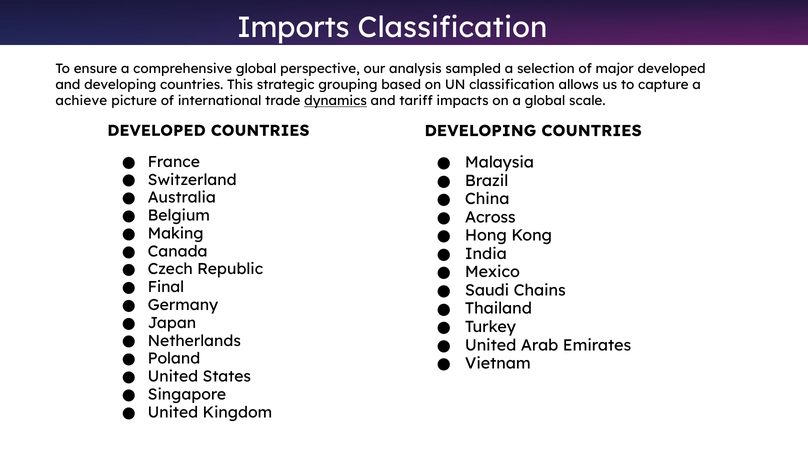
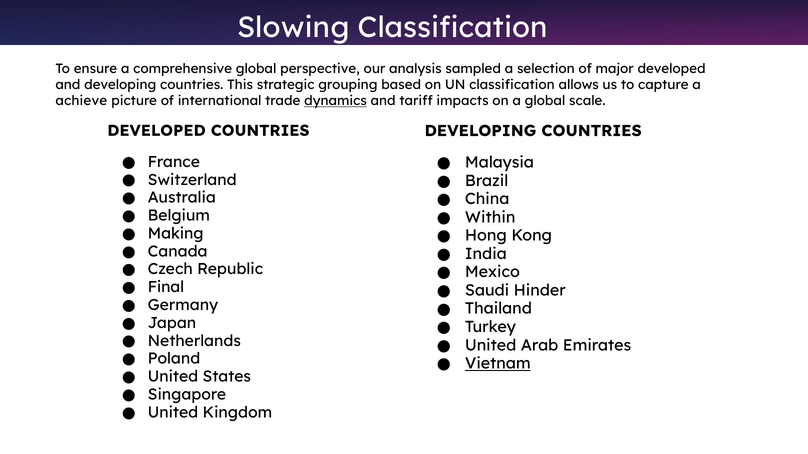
Imports: Imports -> Slowing
Across: Across -> Within
Chains: Chains -> Hinder
Vietnam underline: none -> present
